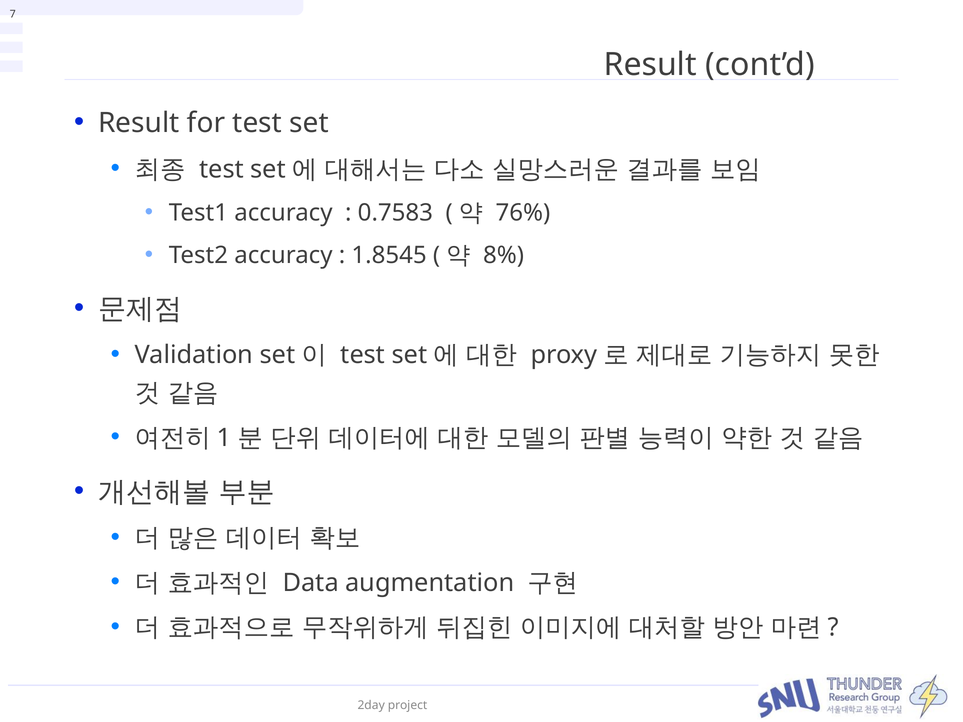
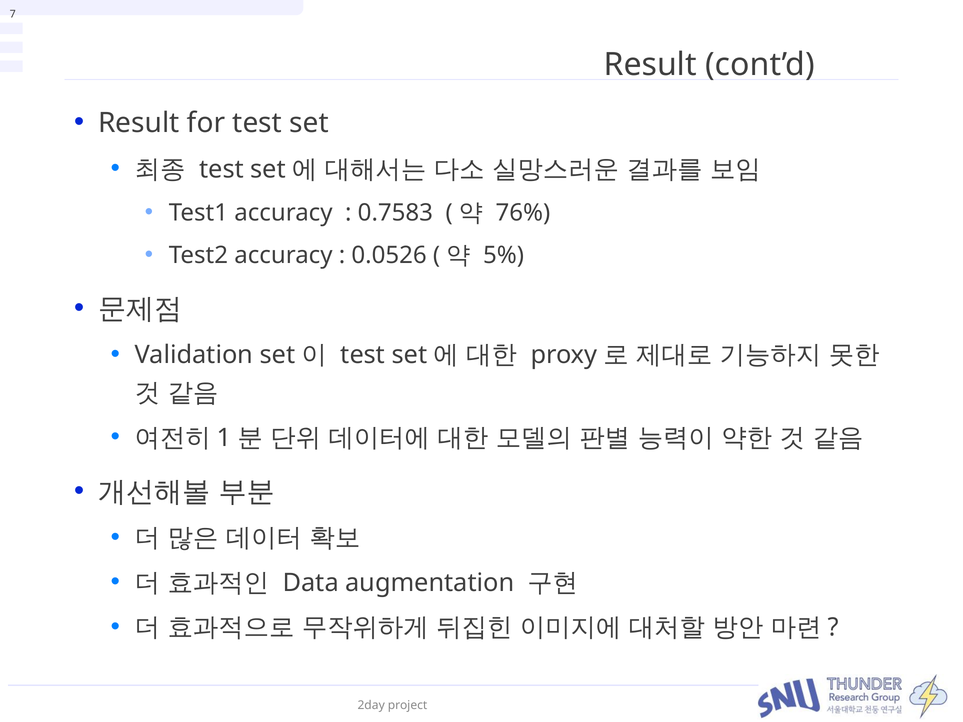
1.8545: 1.8545 -> 0.0526
8%: 8% -> 5%
